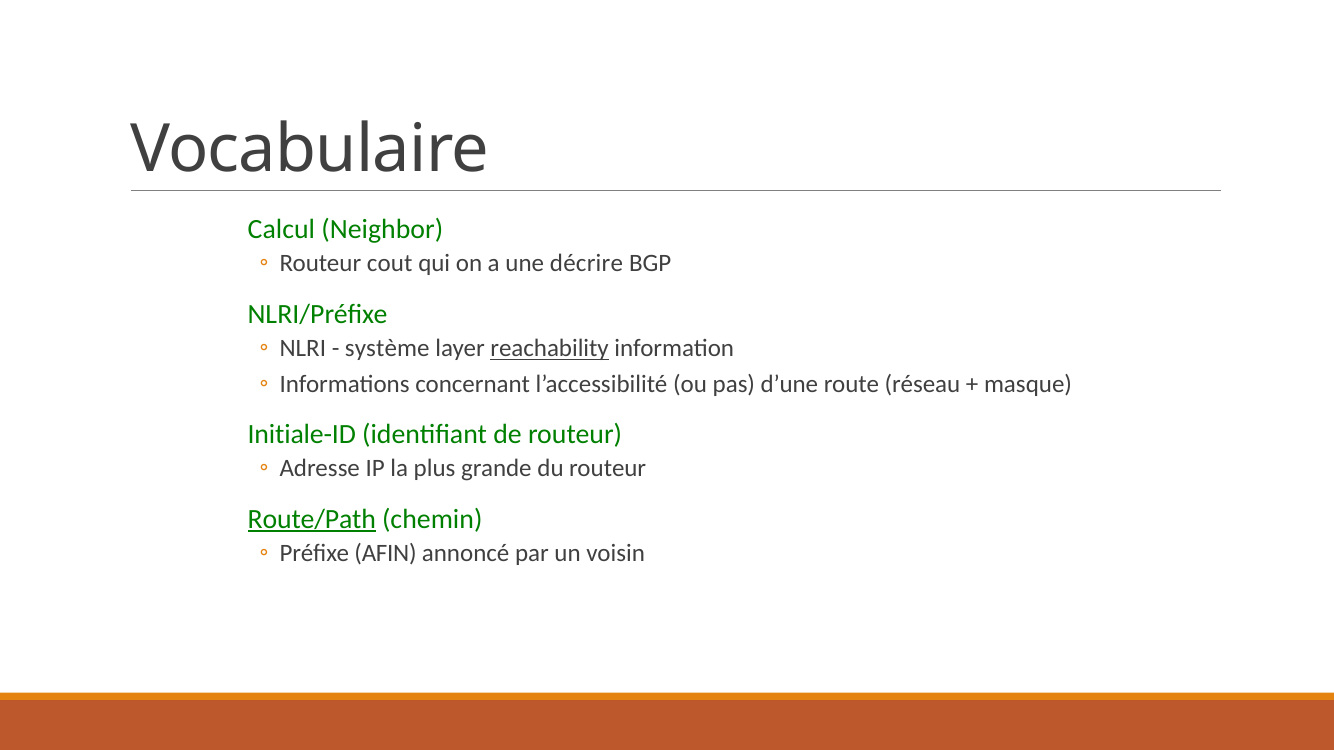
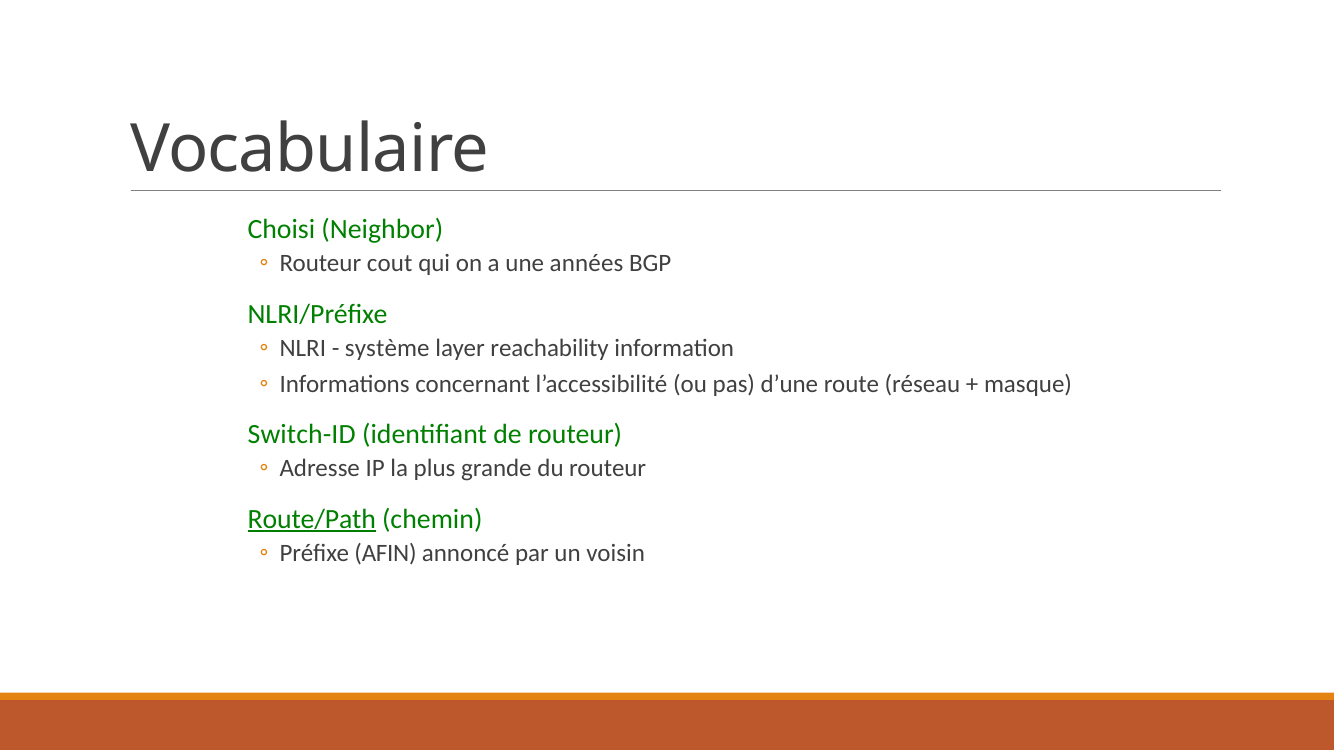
Calcul: Calcul -> Choisi
décrire: décrire -> années
reachability underline: present -> none
Initiale-ID: Initiale-ID -> Switch-ID
